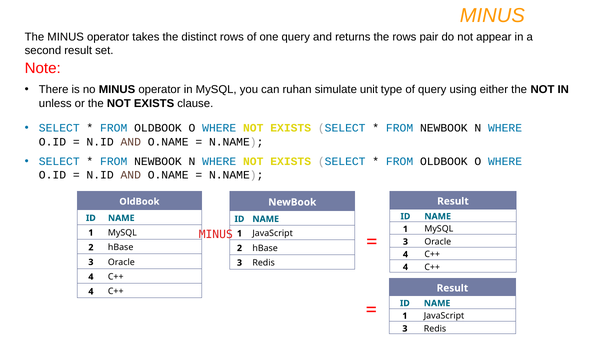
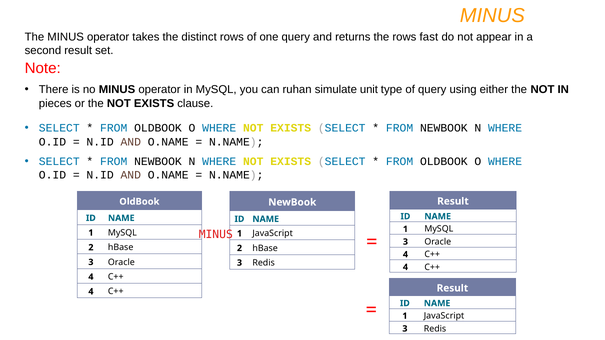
pair: pair -> fast
unless: unless -> pieces
